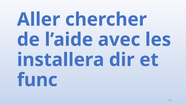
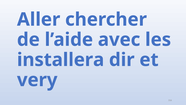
func: func -> very
